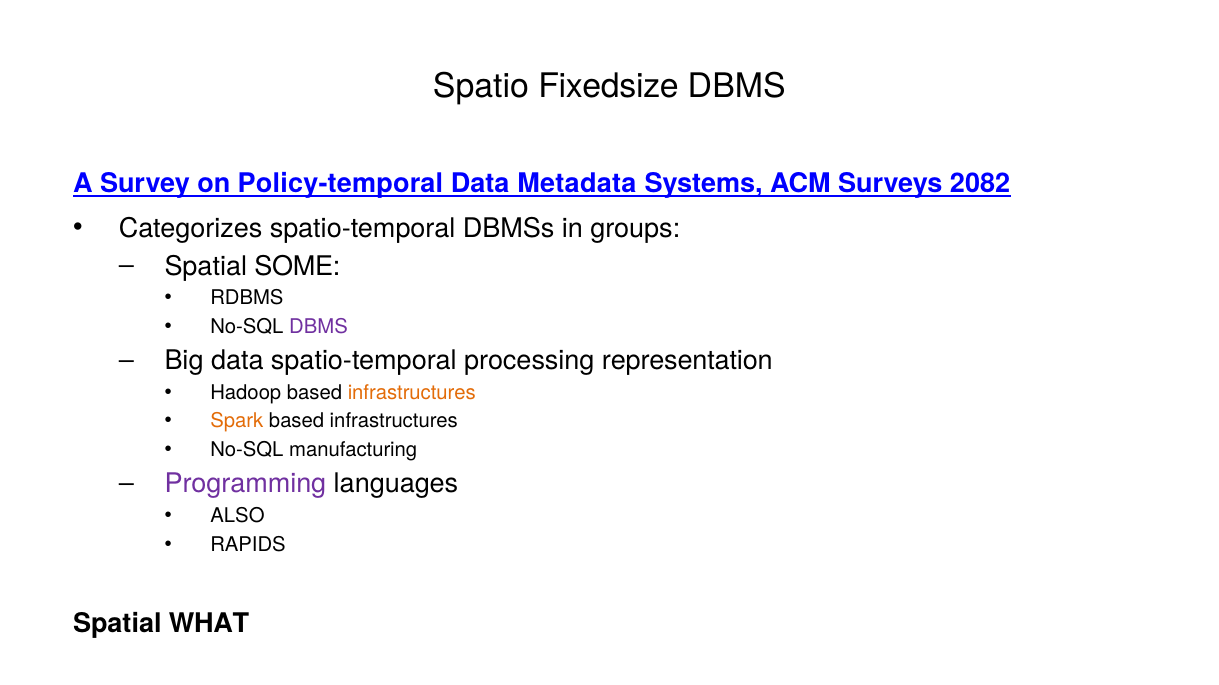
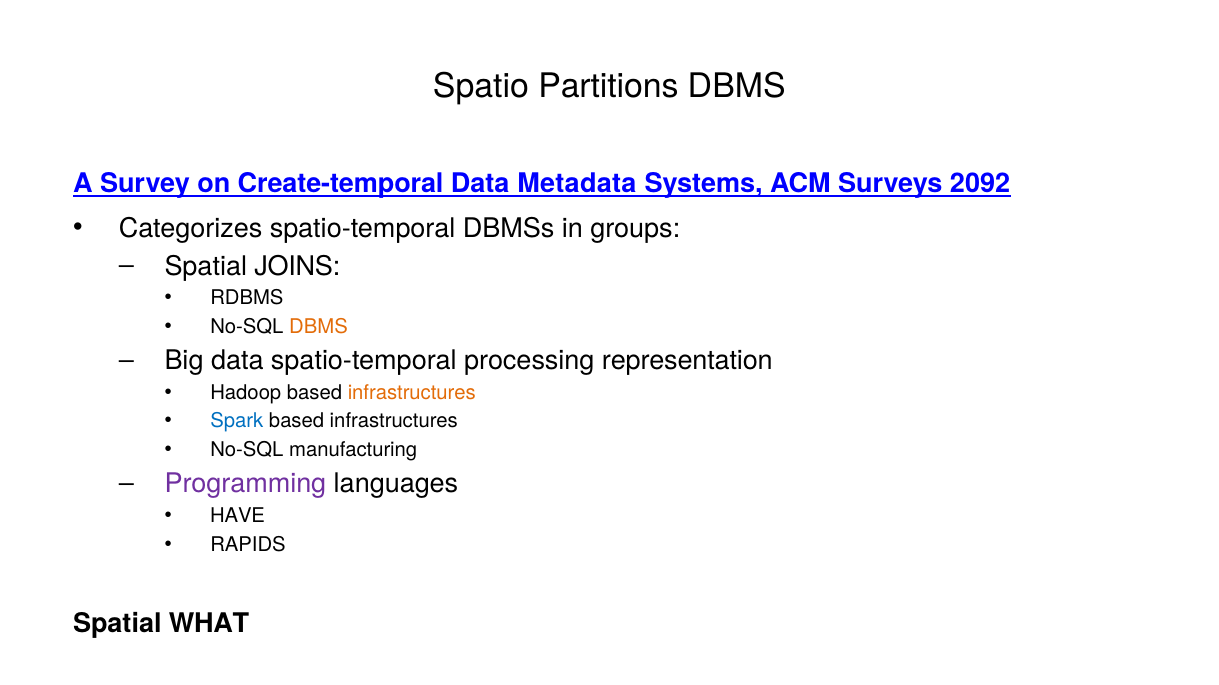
Fixedsize: Fixedsize -> Partitions
Policy-temporal: Policy-temporal -> Create-temporal
2082: 2082 -> 2092
SOME: SOME -> JOINS
DBMS at (318, 327) colour: purple -> orange
Spark colour: orange -> blue
ALSO: ALSO -> HAVE
